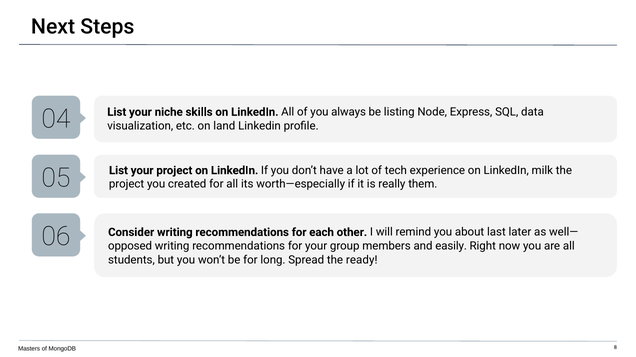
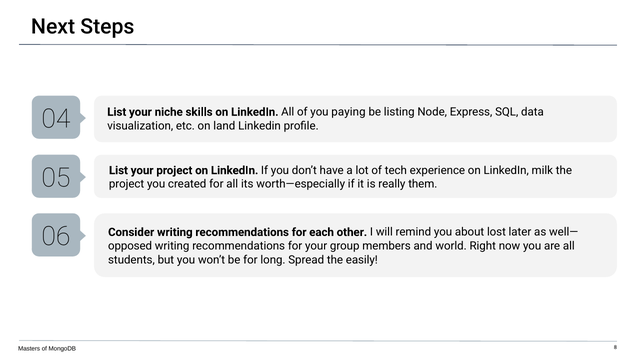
always: always -> paying
last: last -> lost
easily: easily -> world
ready: ready -> easily
